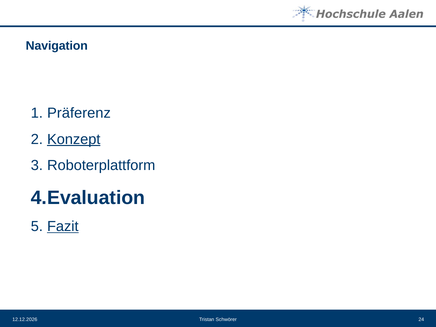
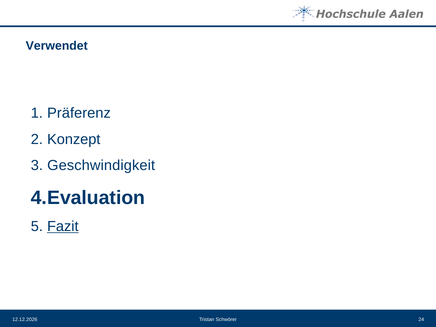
Navigation: Navigation -> Verwendet
Konzept underline: present -> none
Roboterplattform: Roboterplattform -> Geschwindigkeit
